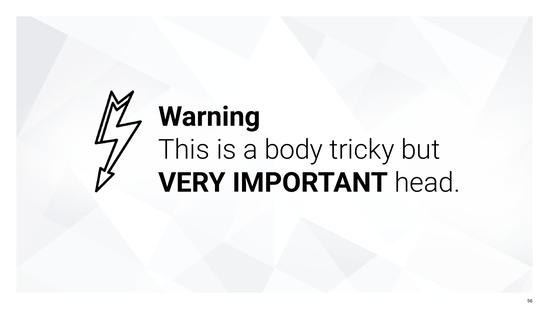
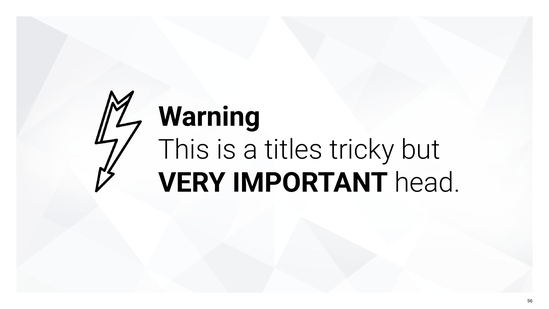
body: body -> titles
